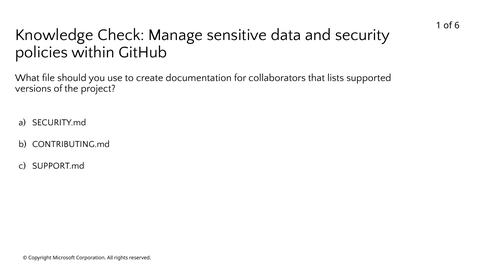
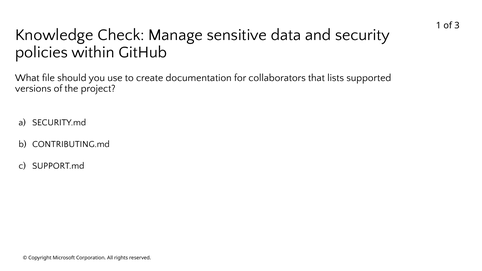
6: 6 -> 3
